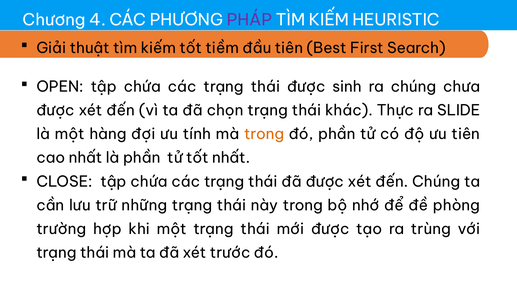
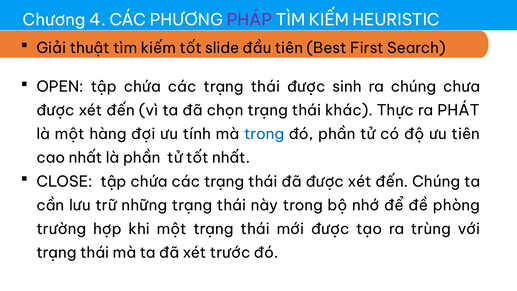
tiềm: tiềm -> slide
SLIDE: SLIDE -> PHÁT
trong at (264, 134) colour: orange -> blue
